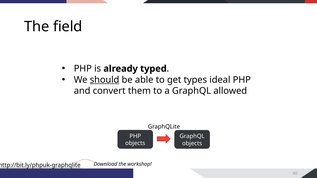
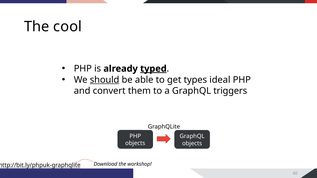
field: field -> cool
typed underline: none -> present
allowed: allowed -> triggers
